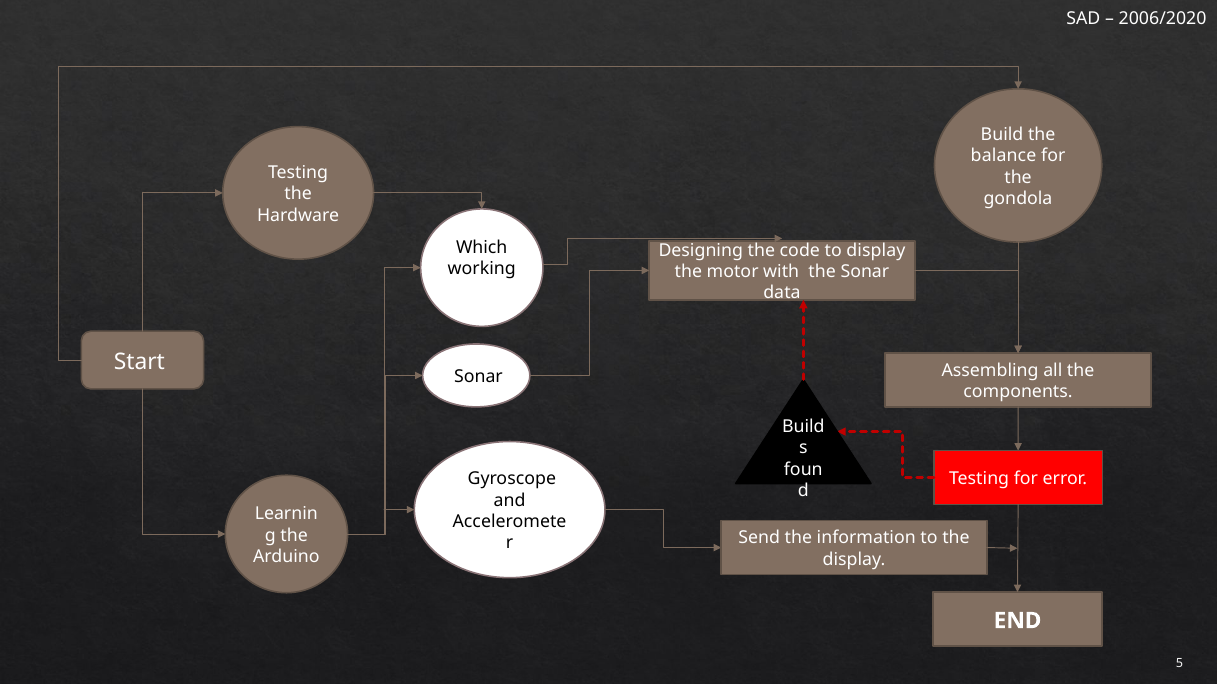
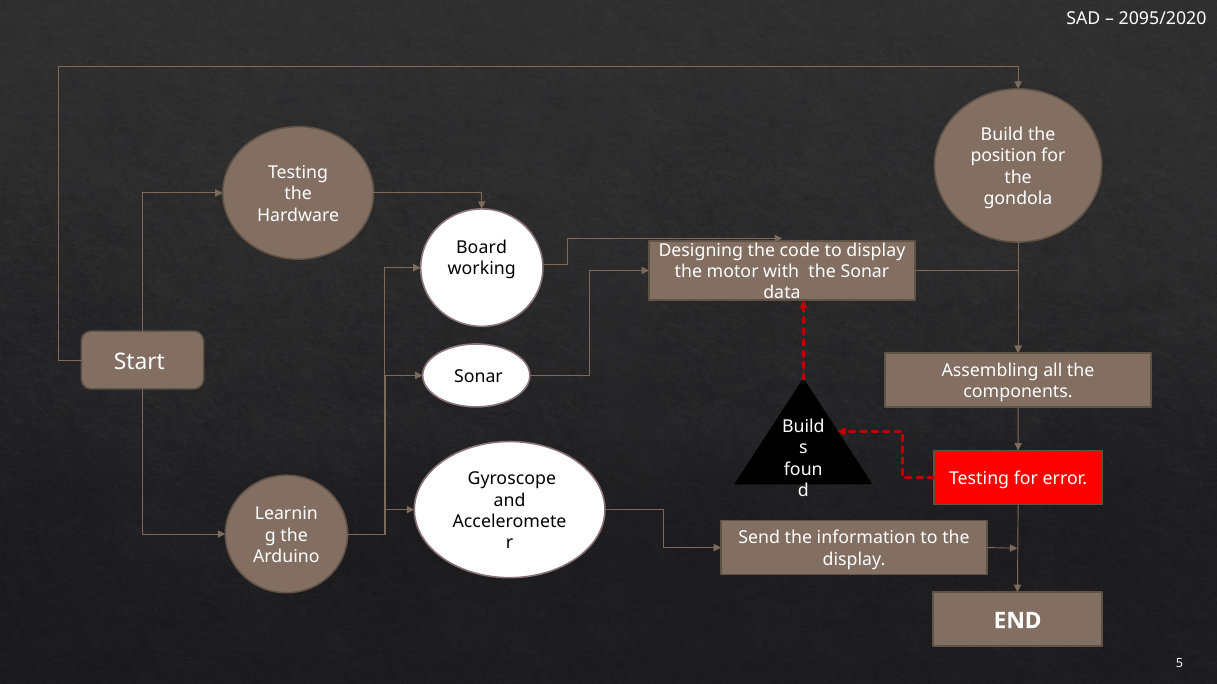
2006/2020: 2006/2020 -> 2095/2020
balance: balance -> position
Which: Which -> Board
